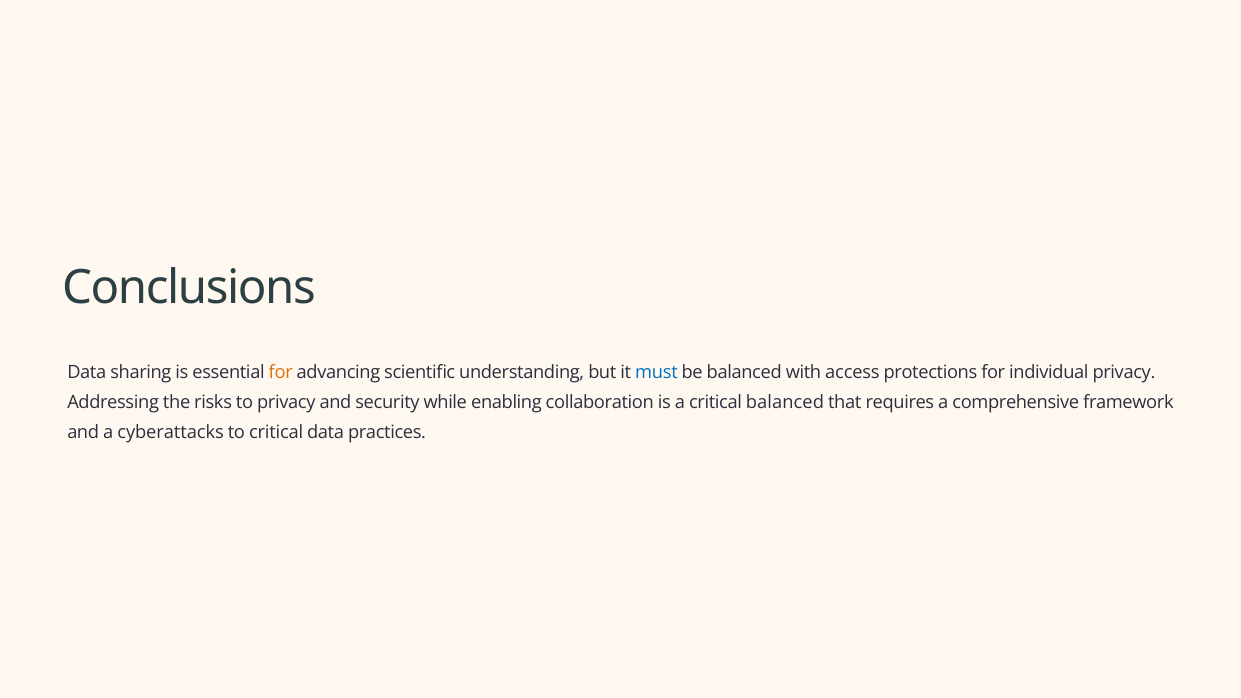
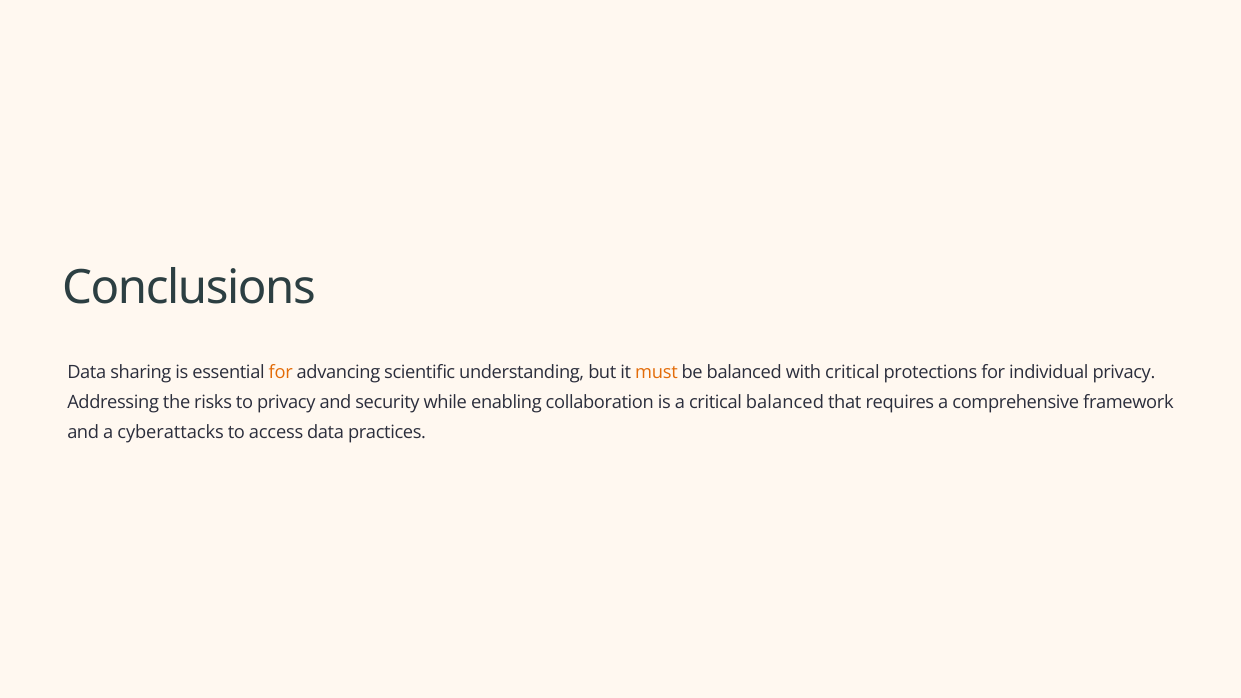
must colour: blue -> orange
with access: access -> critical
to critical: critical -> access
